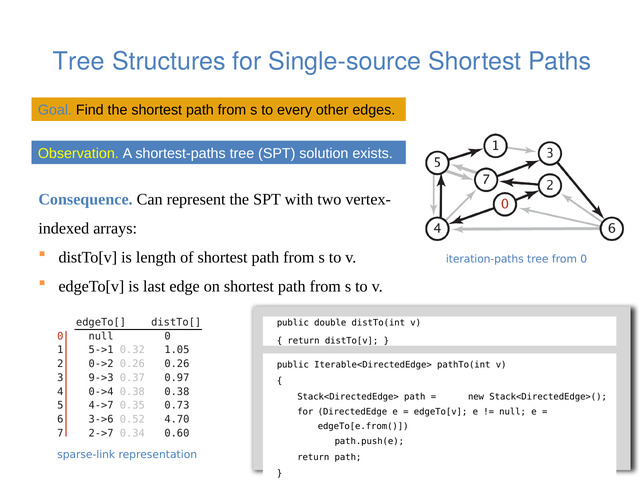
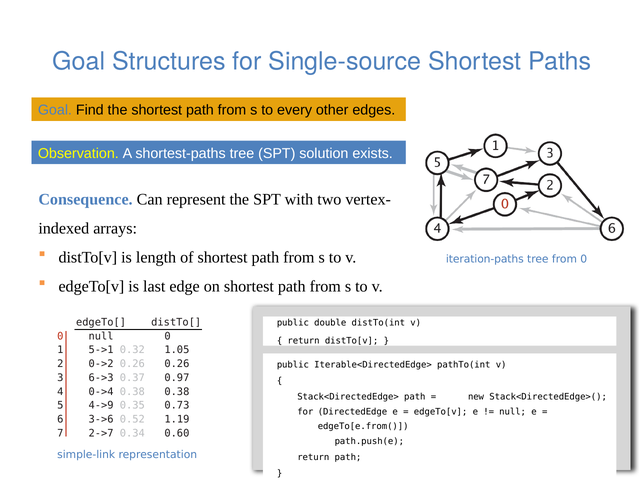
Tree at (79, 61): Tree -> Goal
9->3: 9->3 -> 6->3
4->7: 4->7 -> 4->9
4.70: 4.70 -> 1.19
sparse-link: sparse-link -> simple-link
